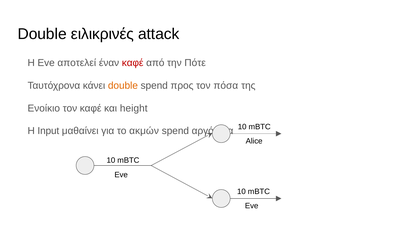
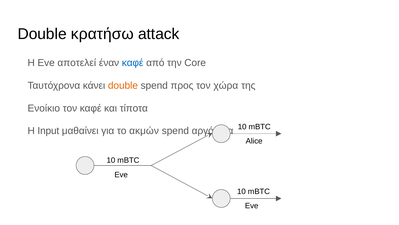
ειλικρινές: ειλικρινές -> κρατήσω
καφέ at (133, 63) colour: red -> blue
Πότε: Πότε -> Core
πόσα: πόσα -> χώρα
height: height -> τίποτα
